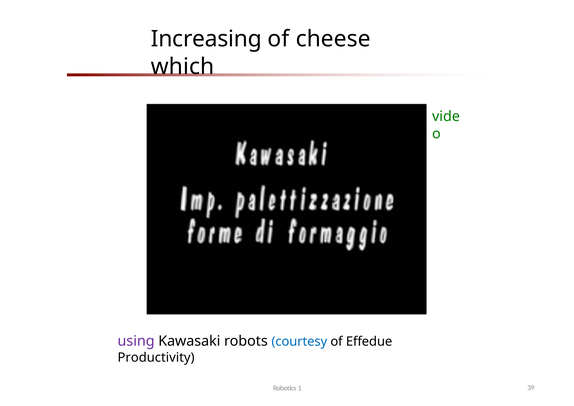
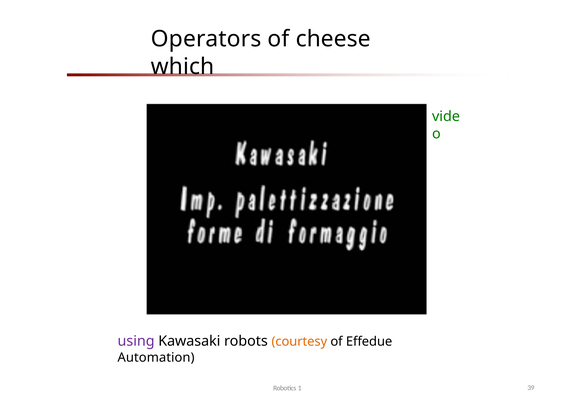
Increasing: Increasing -> Operators
courtesy colour: blue -> orange
Productivity: Productivity -> Automation
